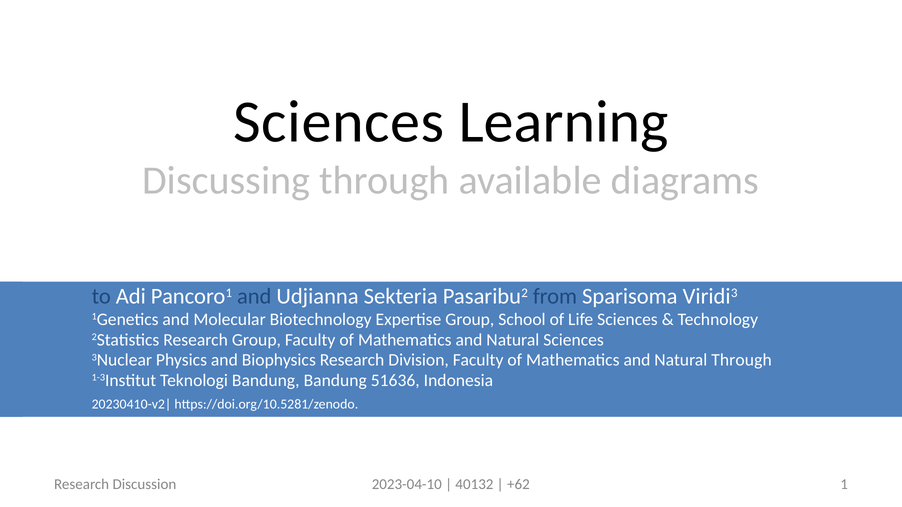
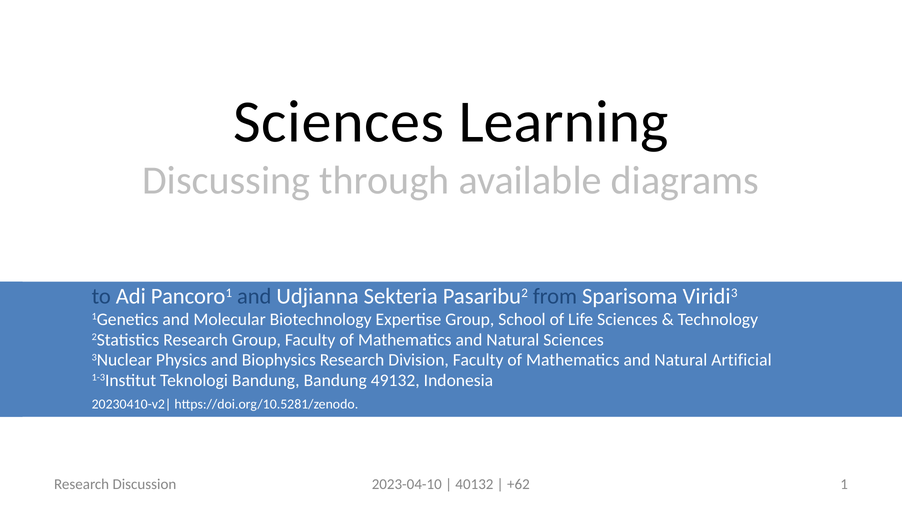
Natural Through: Through -> Artificial
51636: 51636 -> 49132
